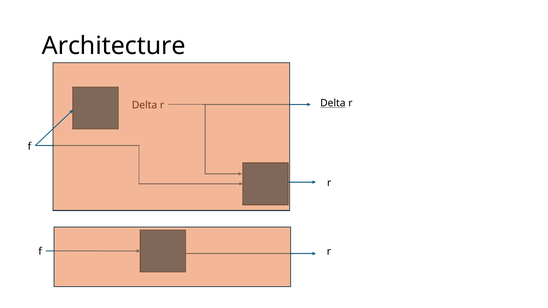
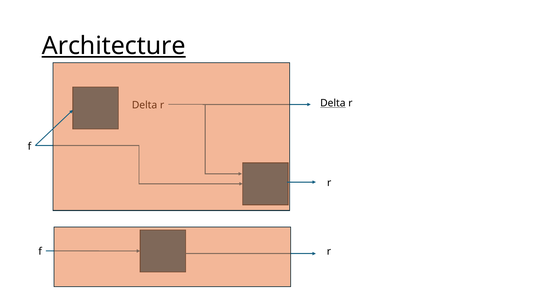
Architecture underline: none -> present
